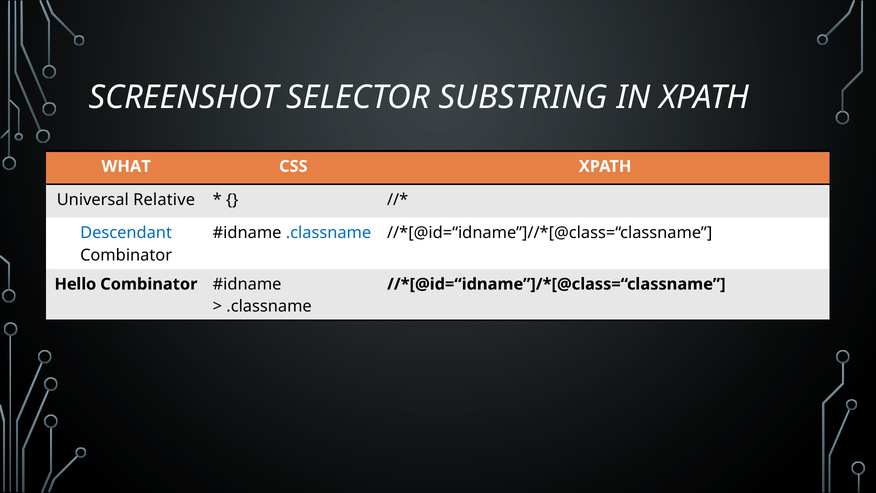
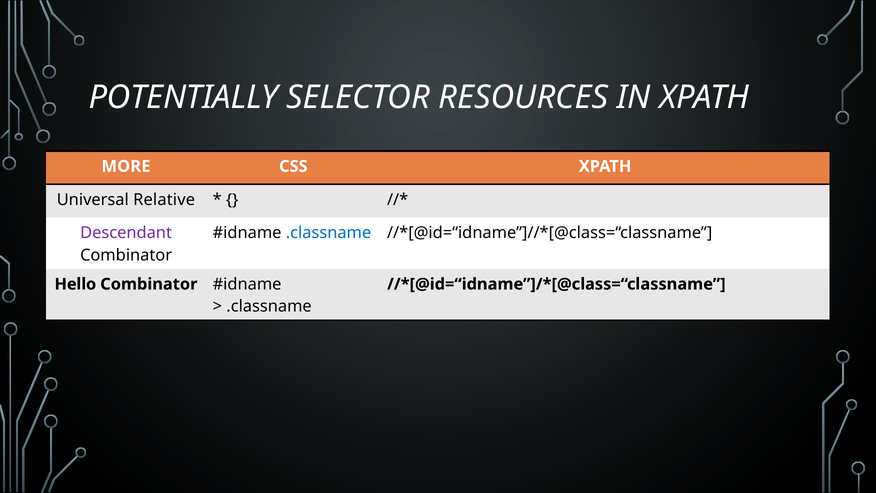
SCREENSHOT: SCREENSHOT -> POTENTIALLY
SUBSTRING: SUBSTRING -> RESOURCES
WHAT: WHAT -> MORE
Descendant colour: blue -> purple
